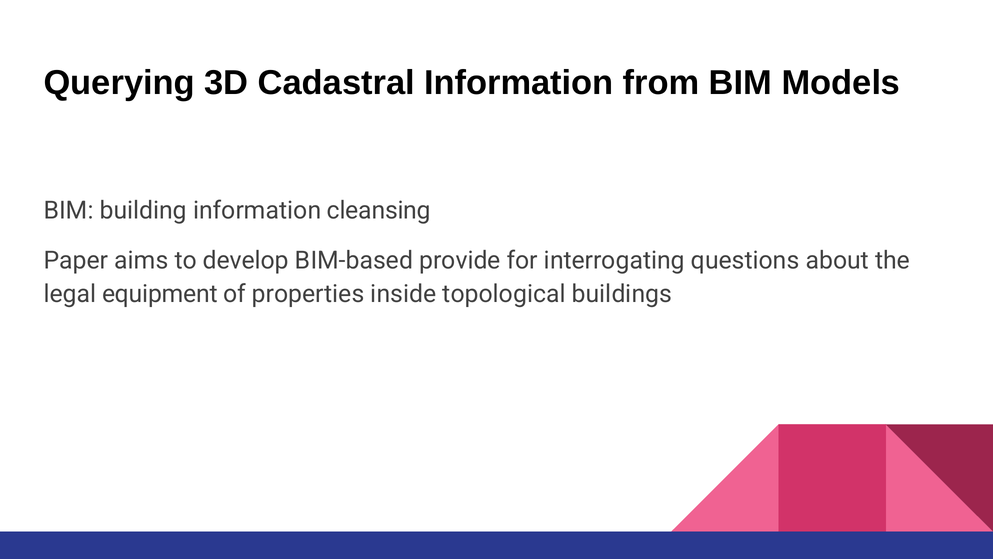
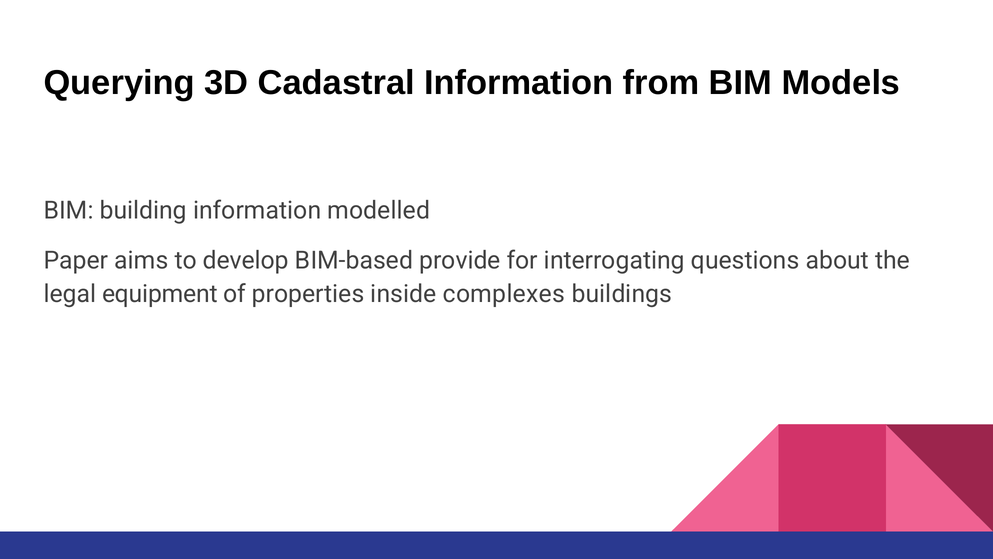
cleansing: cleansing -> modelled
topological: topological -> complexes
